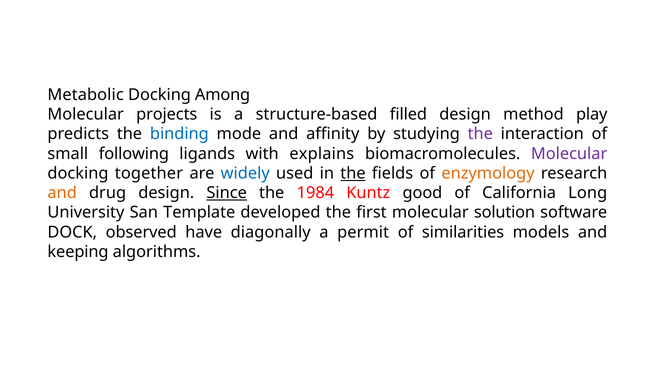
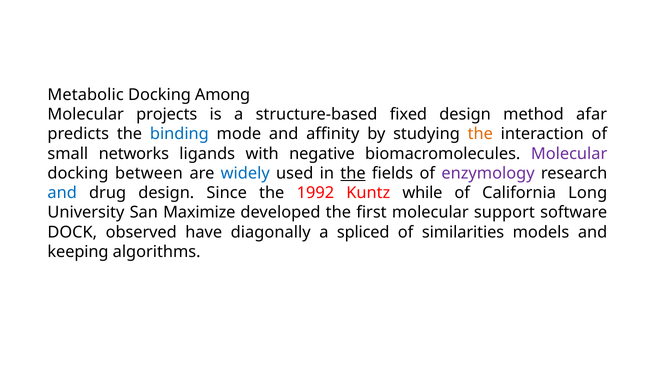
filled: filled -> fixed
play: play -> afar
the at (480, 134) colour: purple -> orange
following: following -> networks
explains: explains -> negative
together: together -> between
enzymology colour: orange -> purple
and at (62, 193) colour: orange -> blue
Since underline: present -> none
1984: 1984 -> 1992
good: good -> while
Template: Template -> Maximize
solution: solution -> support
permit: permit -> spliced
